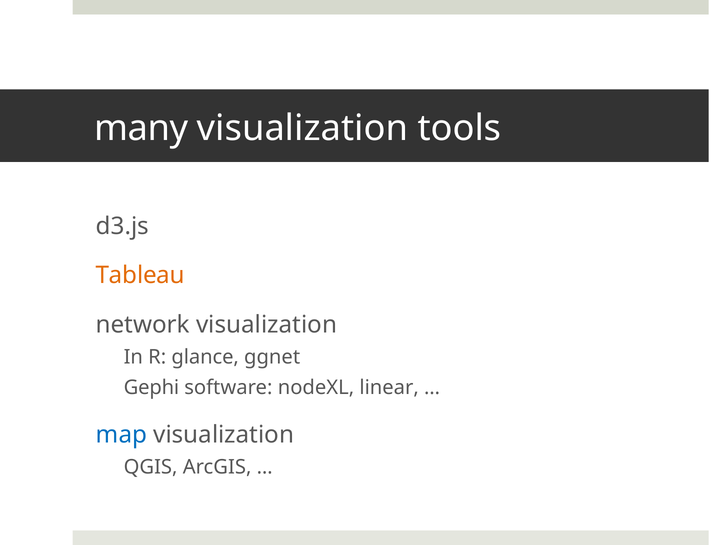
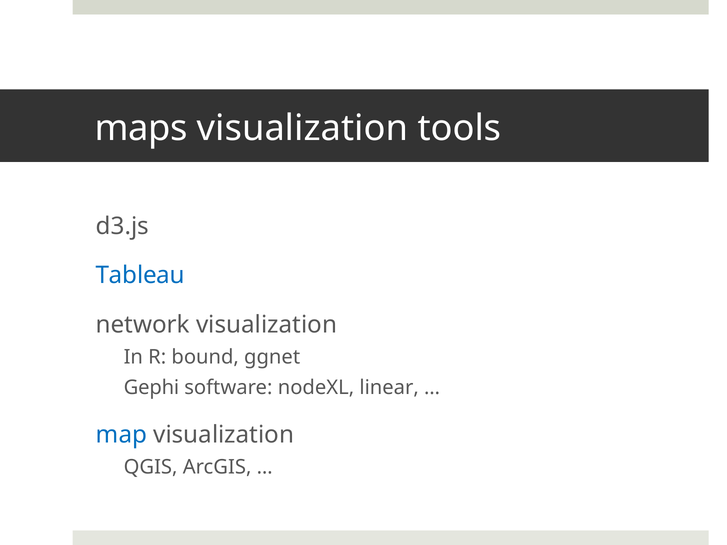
many: many -> maps
Tableau colour: orange -> blue
glance: glance -> bound
